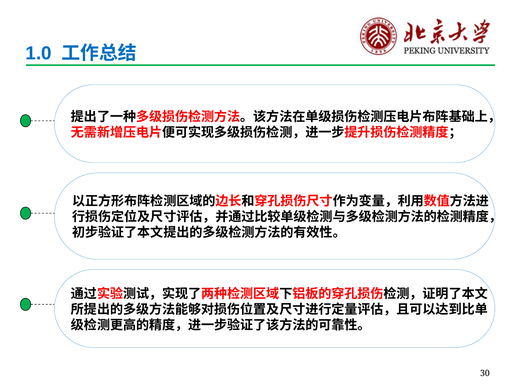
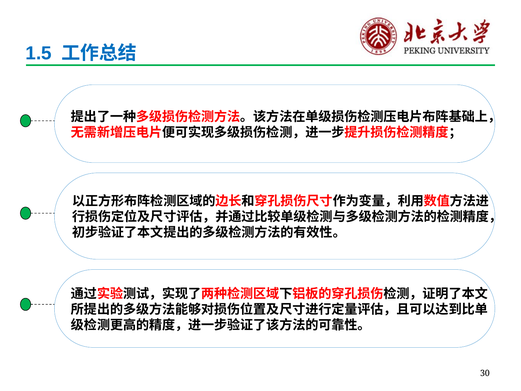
1.0: 1.0 -> 1.5
